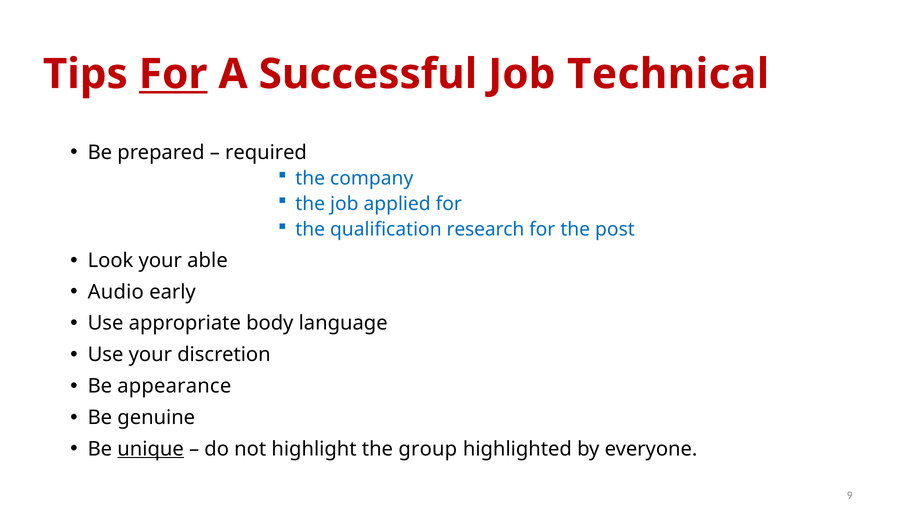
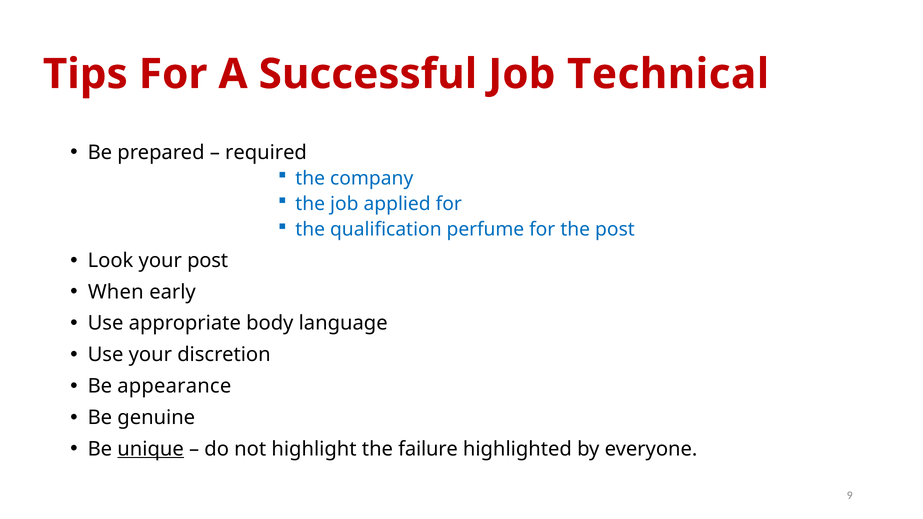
For at (173, 74) underline: present -> none
research: research -> perfume
your able: able -> post
Audio: Audio -> When
group: group -> failure
